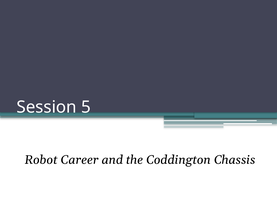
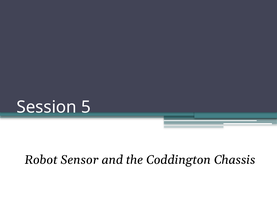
Career: Career -> Sensor
